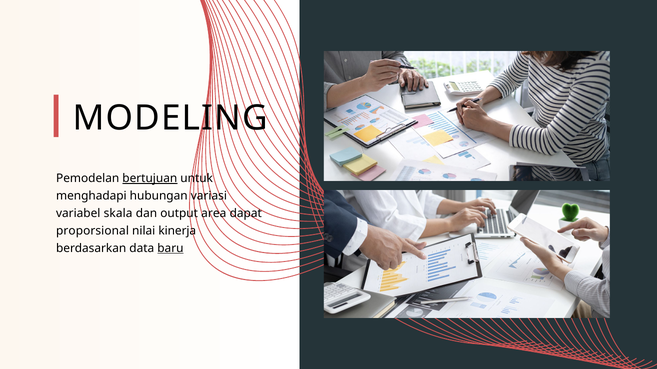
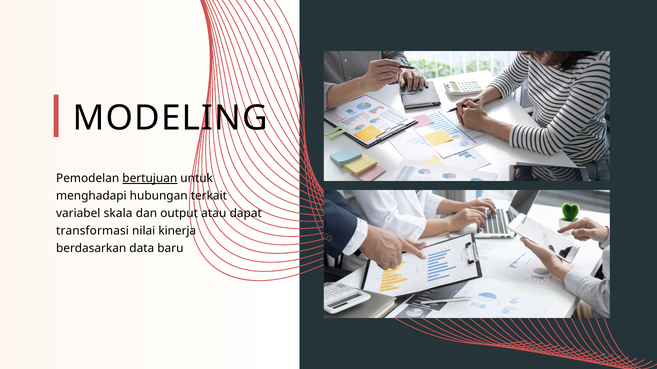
variasi: variasi -> terkait
area: area -> atau
proporsional: proporsional -> transformasi
baru underline: present -> none
